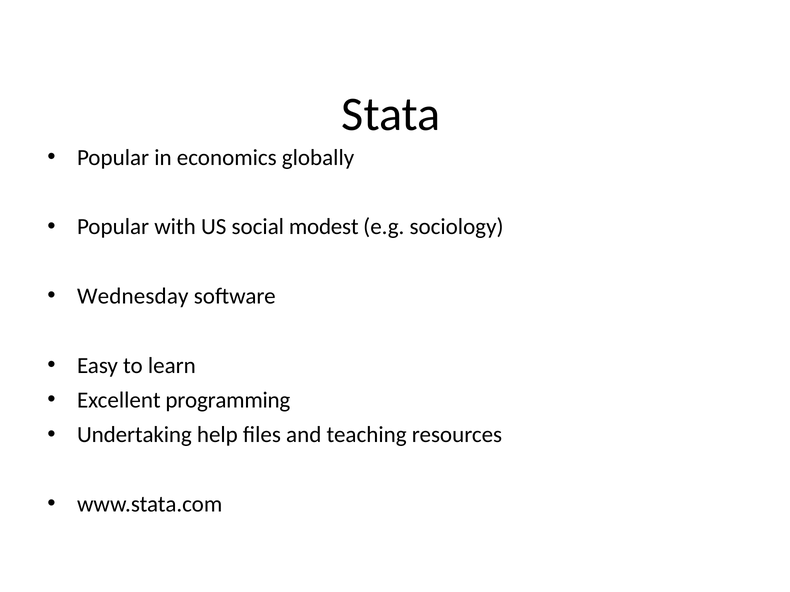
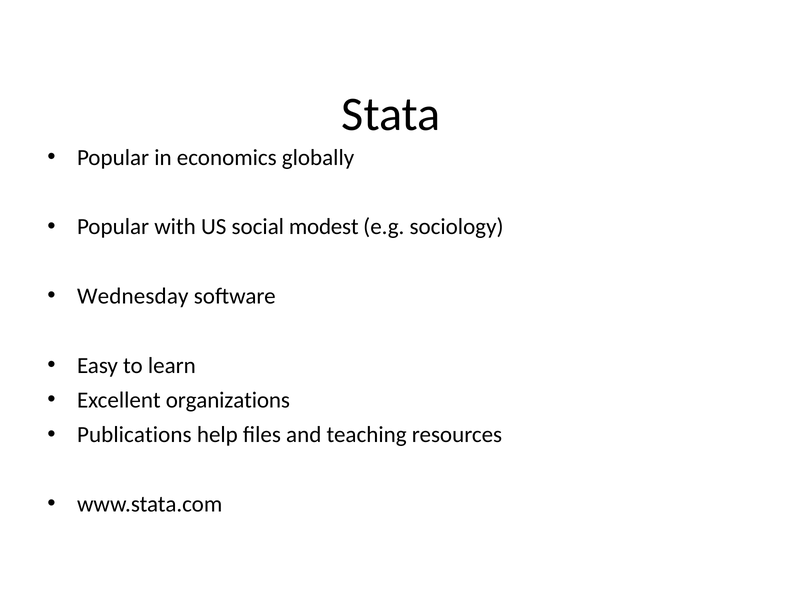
programming: programming -> organizations
Undertaking: Undertaking -> Publications
